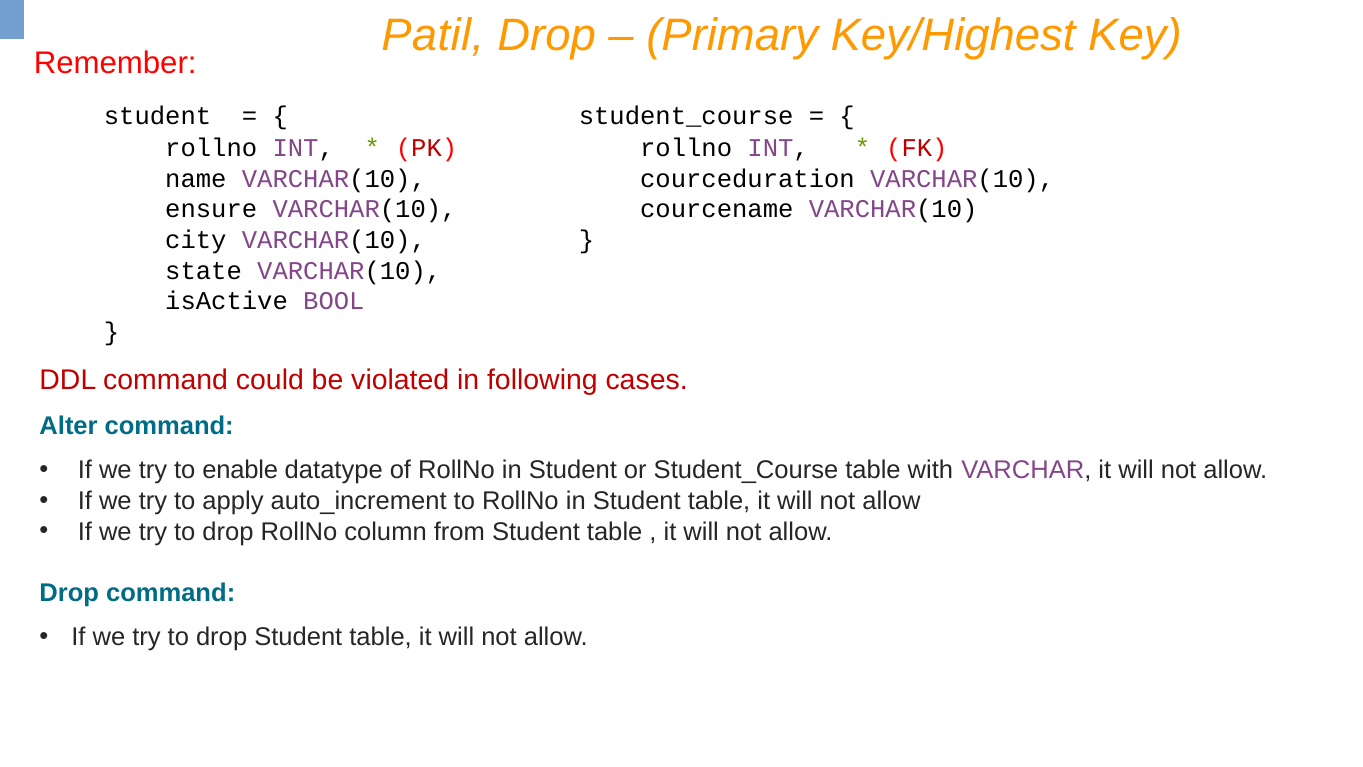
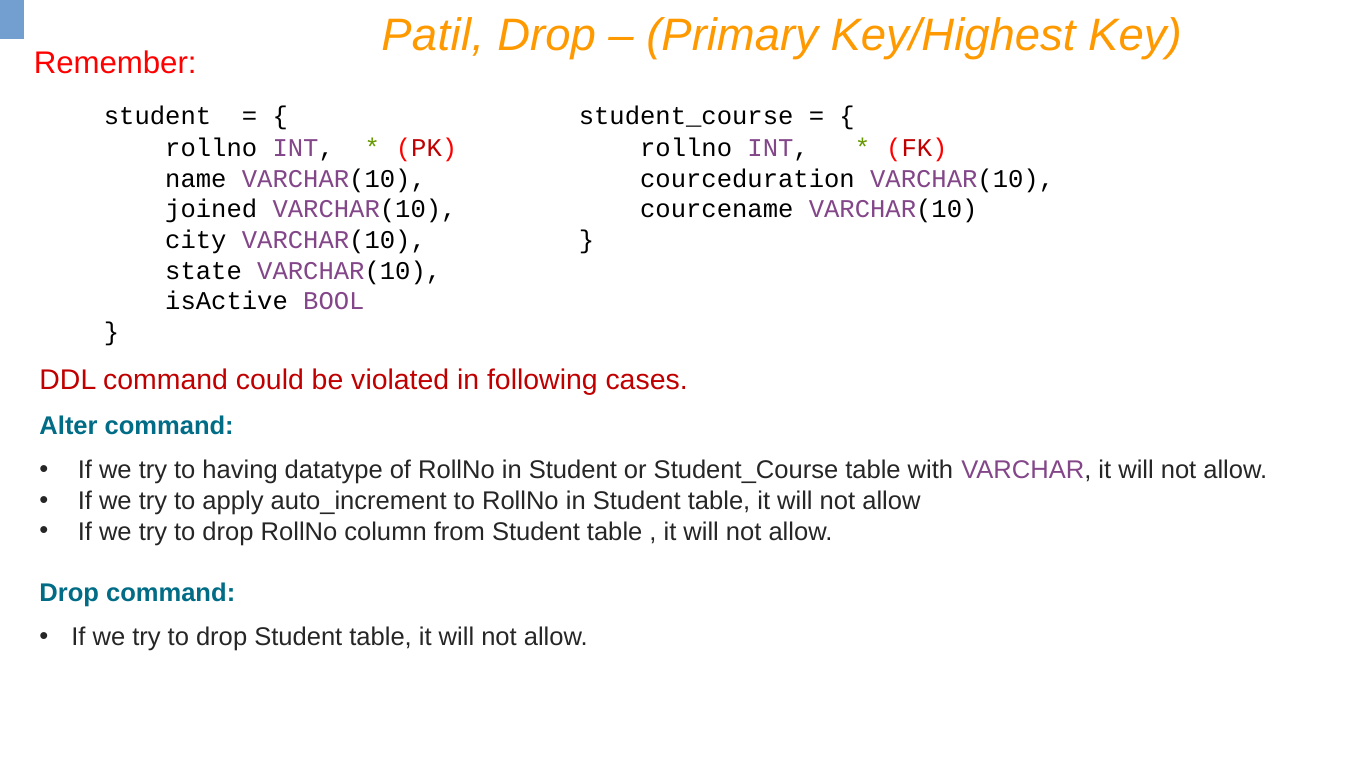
ensure: ensure -> joined
enable: enable -> having
